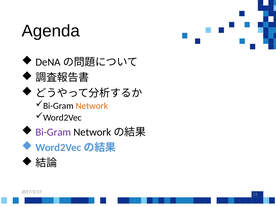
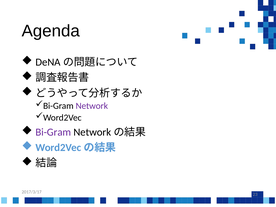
Network colour: orange -> purple
